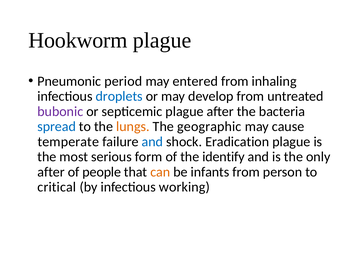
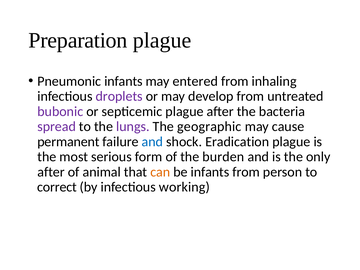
Hookworm: Hookworm -> Preparation
Pneumonic period: period -> infants
droplets colour: blue -> purple
spread colour: blue -> purple
lungs colour: orange -> purple
temperate: temperate -> permanent
identify: identify -> burden
people: people -> animal
critical: critical -> correct
